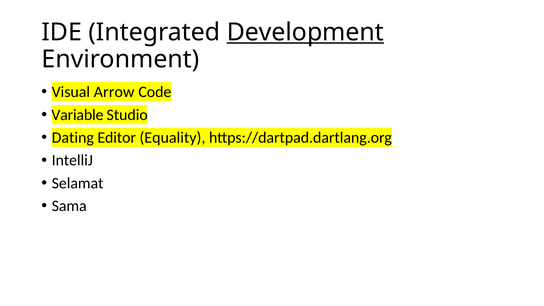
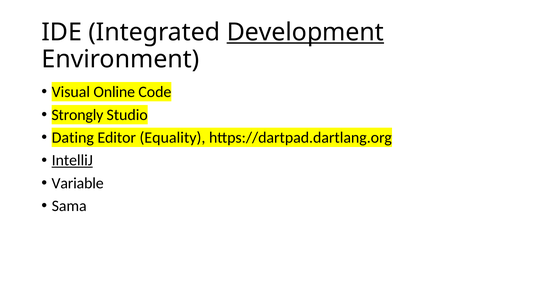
Arrow: Arrow -> Online
Variable: Variable -> Strongly
IntelliJ underline: none -> present
Selamat: Selamat -> Variable
